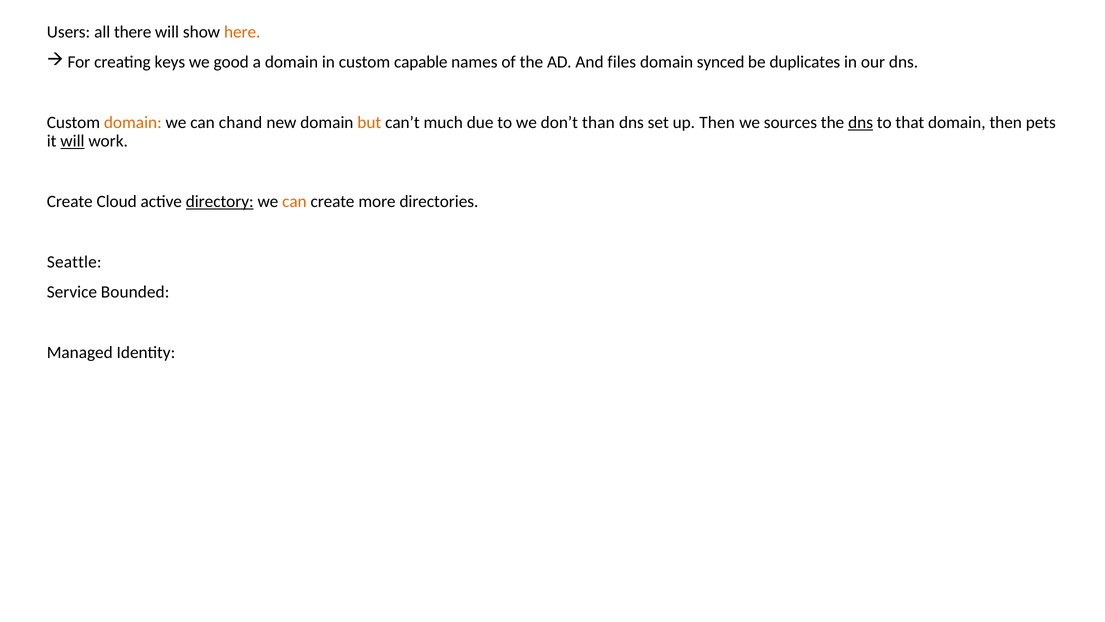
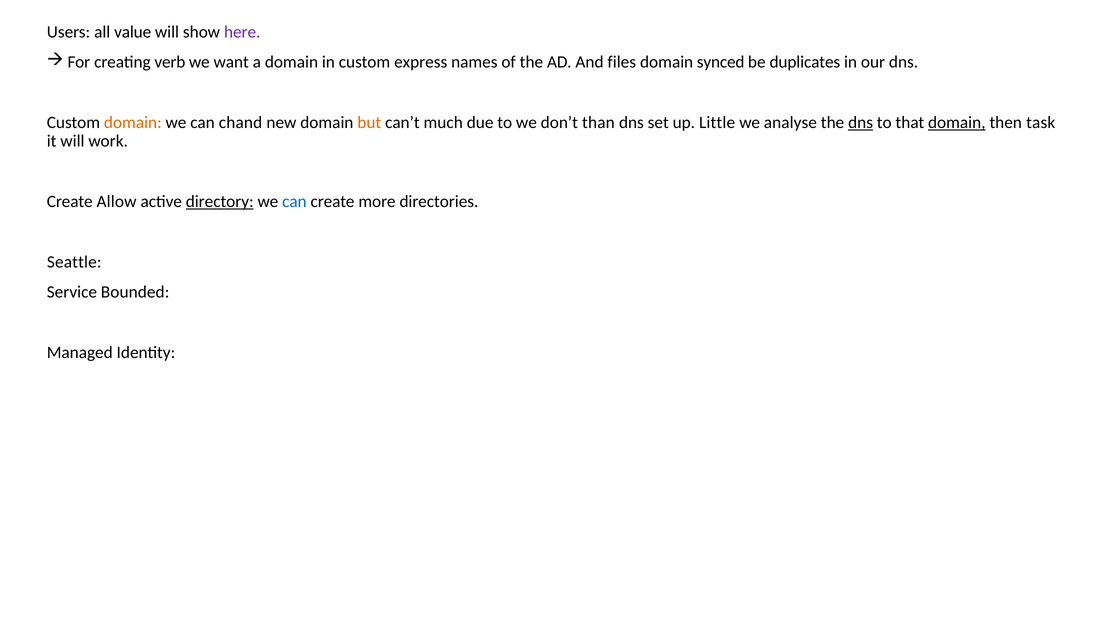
there: there -> value
here colour: orange -> purple
keys: keys -> verb
good: good -> want
capable: capable -> express
up Then: Then -> Little
sources: sources -> analyse
domain at (957, 123) underline: none -> present
pets: pets -> task
will at (72, 141) underline: present -> none
Cloud: Cloud -> Allow
can at (294, 202) colour: orange -> blue
